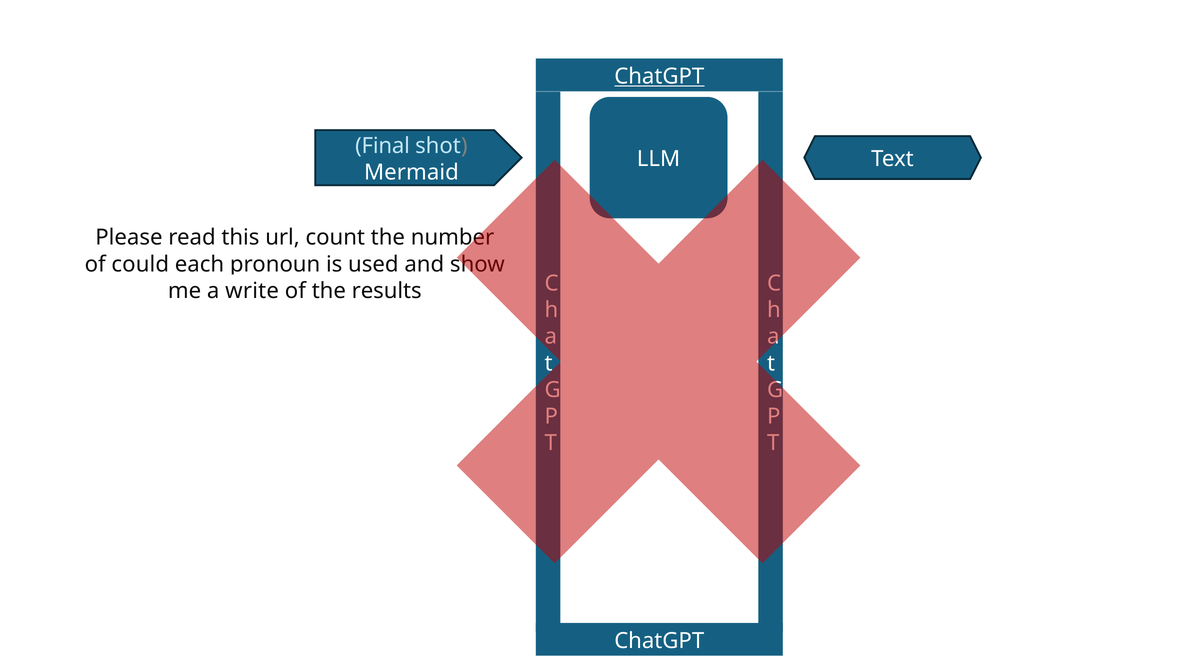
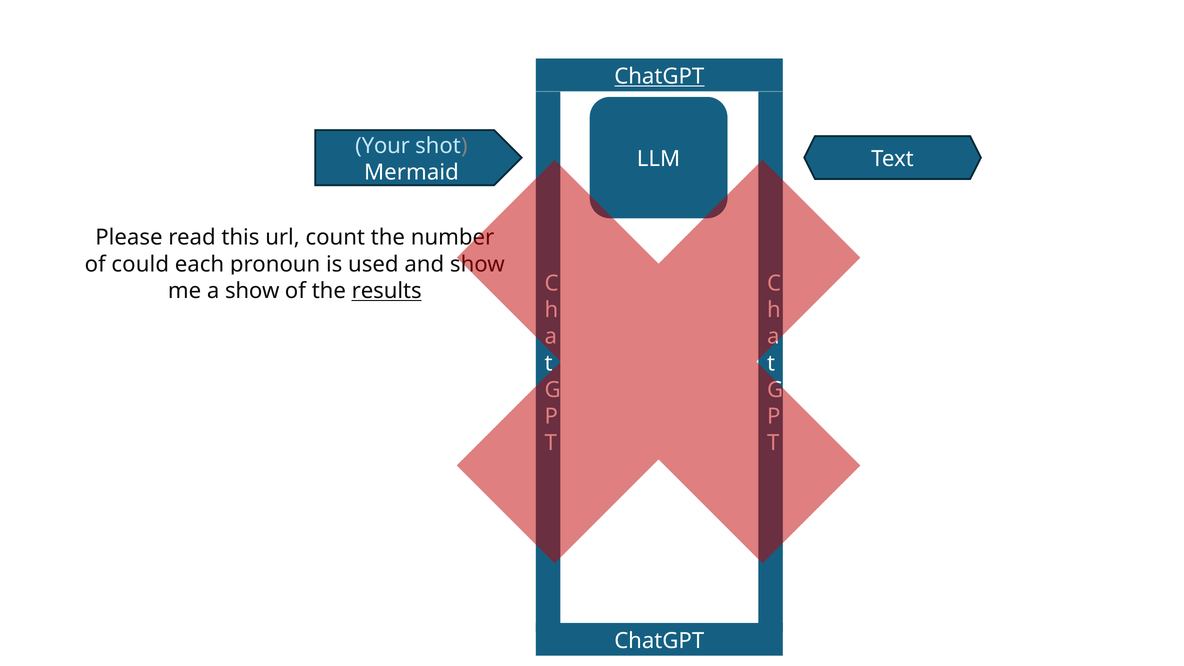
Final: Final -> Your
a write: write -> show
results underline: none -> present
